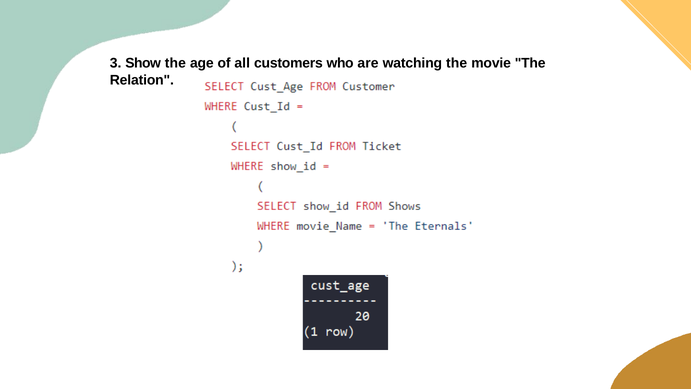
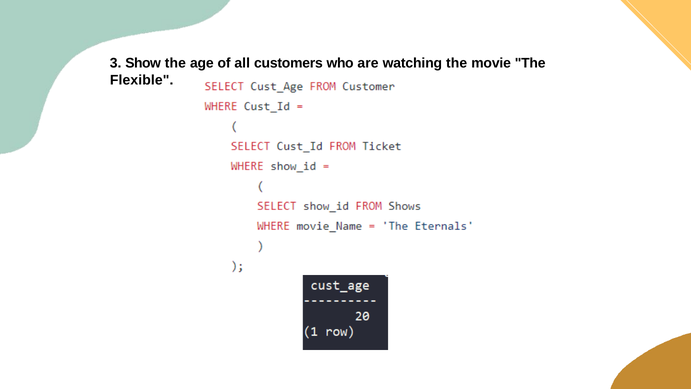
Relation: Relation -> Flexible
